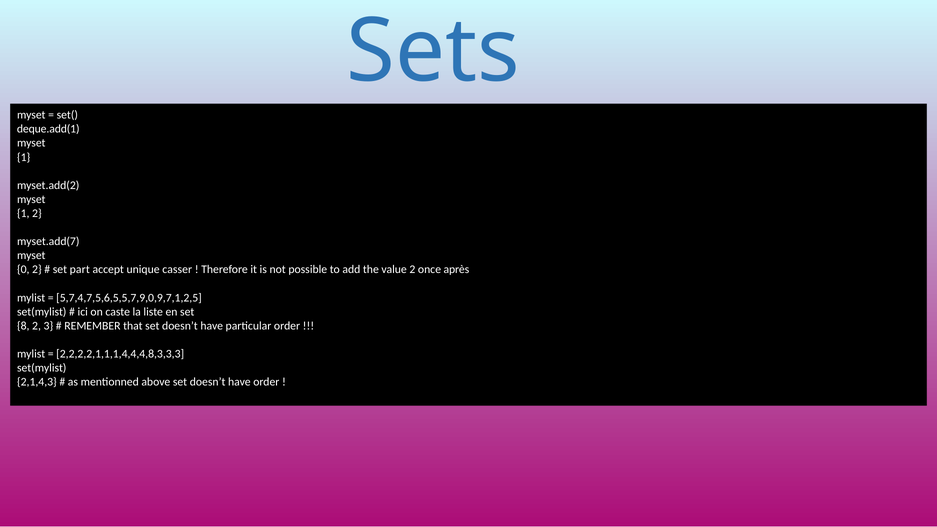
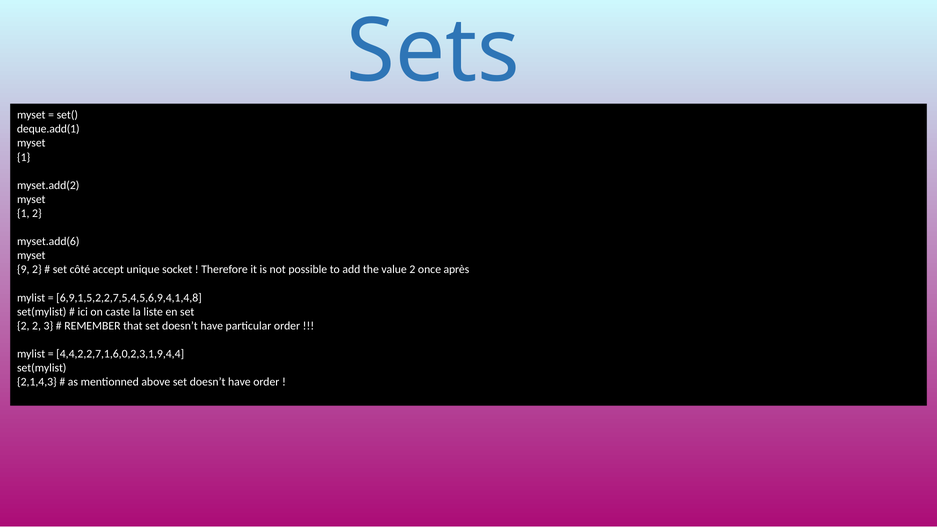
myset.add(7: myset.add(7 -> myset.add(6
0: 0 -> 9
part: part -> côté
casser: casser -> socket
5,7,4,7,5,6,5,5,7,9,0,9,7,1,2,5: 5,7,4,7,5,6,5,5,7,9,0,9,7,1,2,5 -> 6,9,1,5,2,2,7,5,4,5,6,9,4,1,4,8
8 at (23, 326): 8 -> 2
2,2,2,2,1,1,1,4,4,4,8,3,3,3: 2,2,2,2,1,1,1,4,4,4,8,3,3,3 -> 4,4,2,2,7,1,6,0,2,3,1,9,4,4
